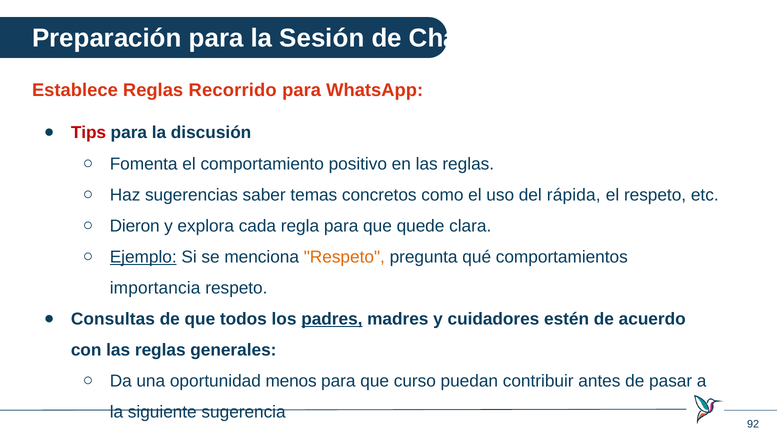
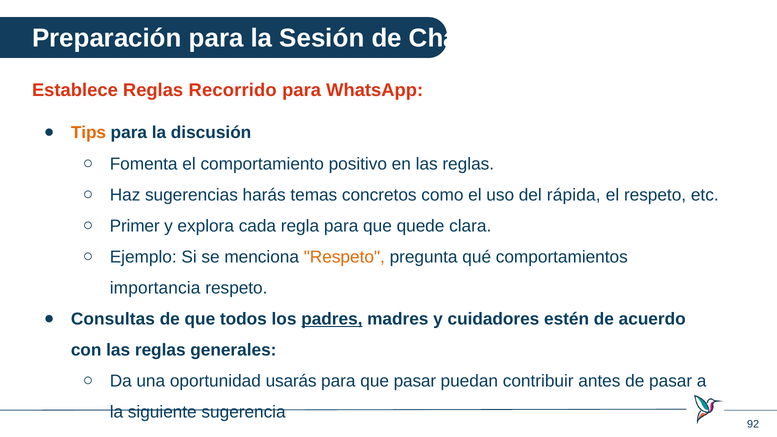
Tips colour: red -> orange
saber: saber -> harás
Dieron: Dieron -> Primer
Ejemplo underline: present -> none
menos: menos -> usarás
que curso: curso -> pasar
